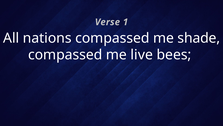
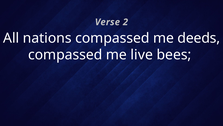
1: 1 -> 2
shade: shade -> deeds
